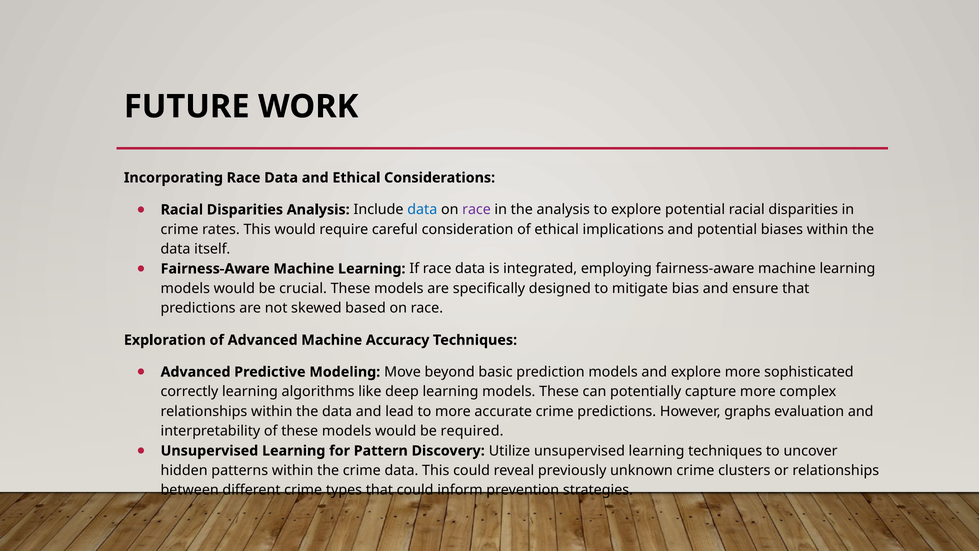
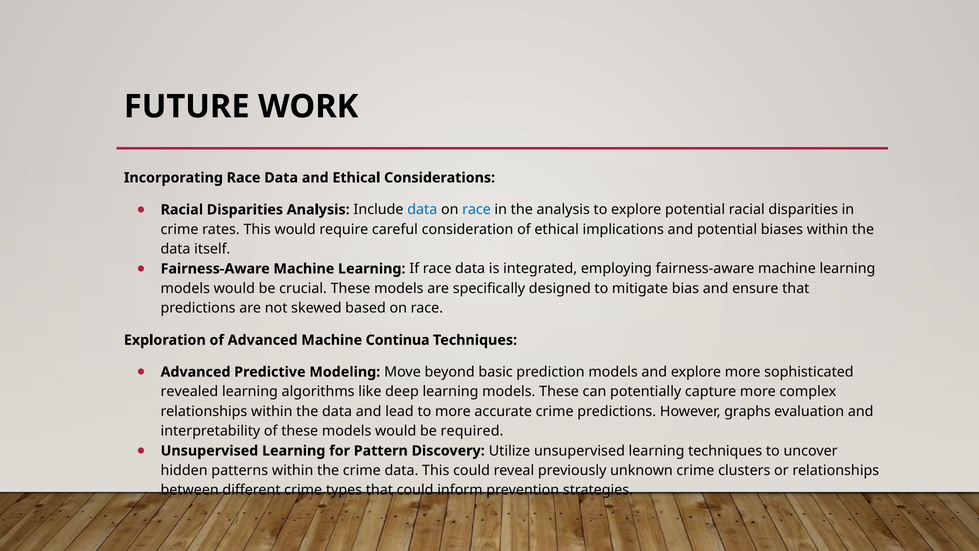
race at (477, 210) colour: purple -> blue
Accuracy: Accuracy -> Continua
correctly: correctly -> revealed
